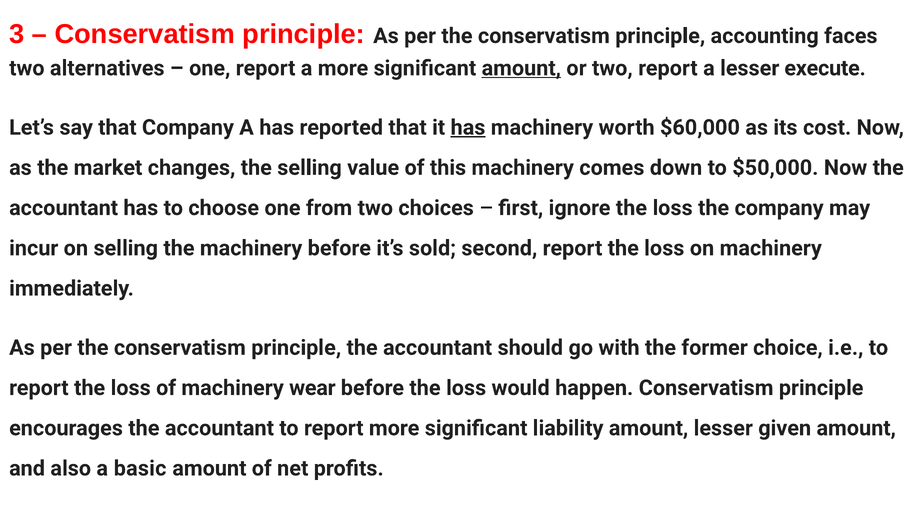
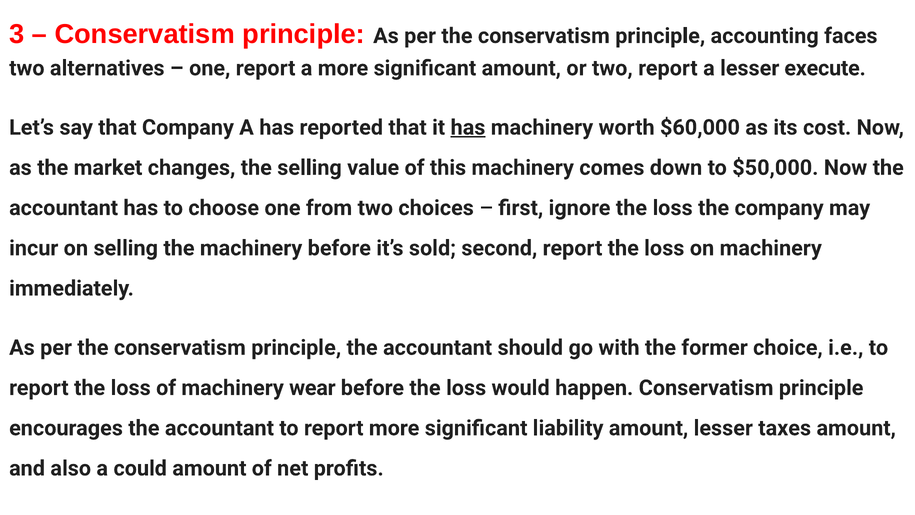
amount at (521, 68) underline: present -> none
given: given -> taxes
basic: basic -> could
